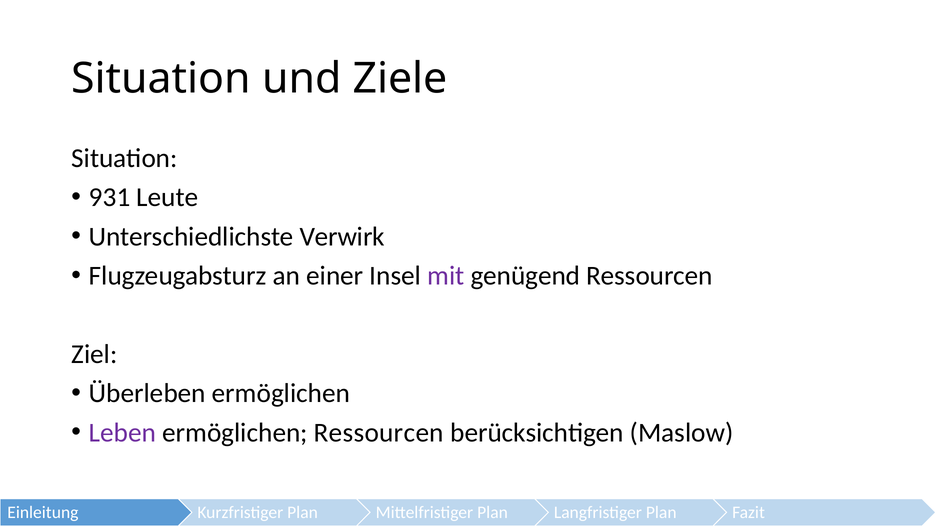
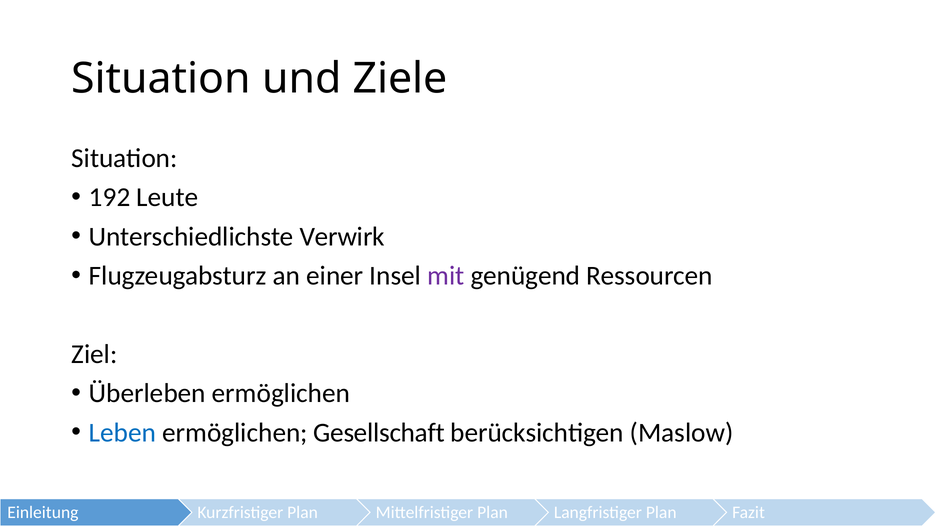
931: 931 -> 192
Leben colour: purple -> blue
ermöglichen Ressourcen: Ressourcen -> Gesellschaft
